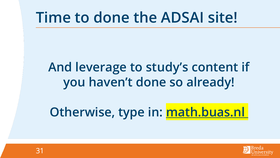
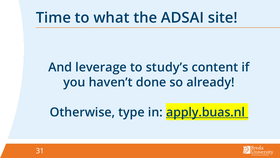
to done: done -> what
math.buas.nl: math.buas.nl -> apply.buas.nl
